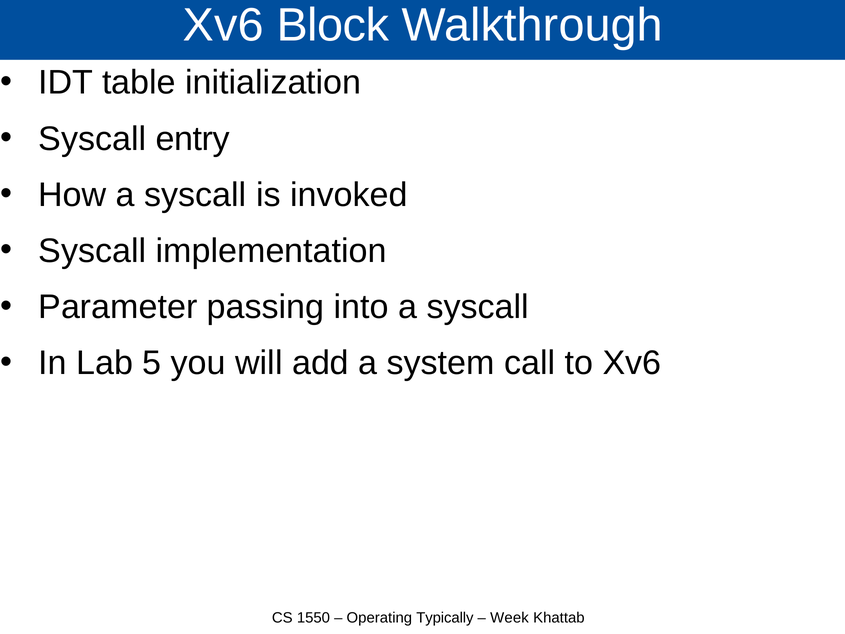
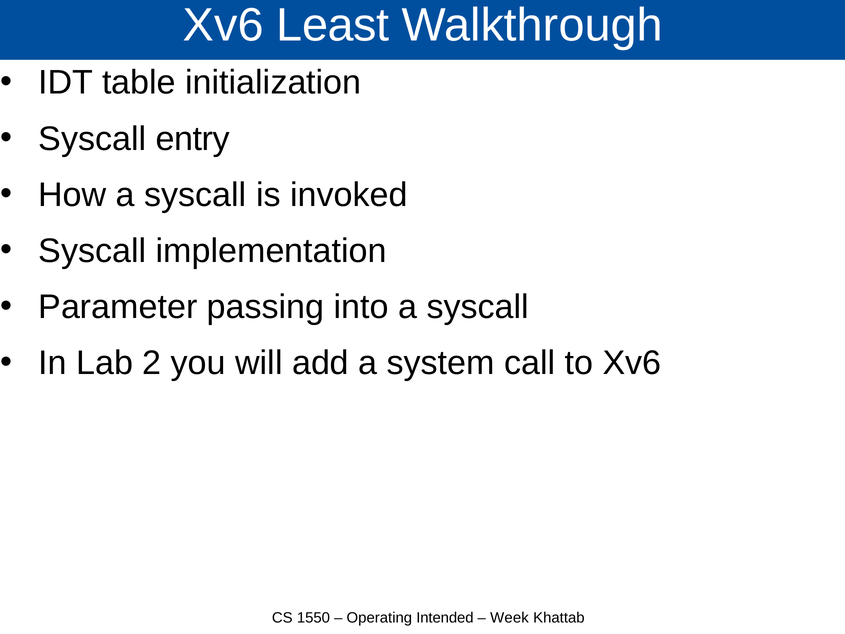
Block: Block -> Least
5: 5 -> 2
Typically: Typically -> Intended
